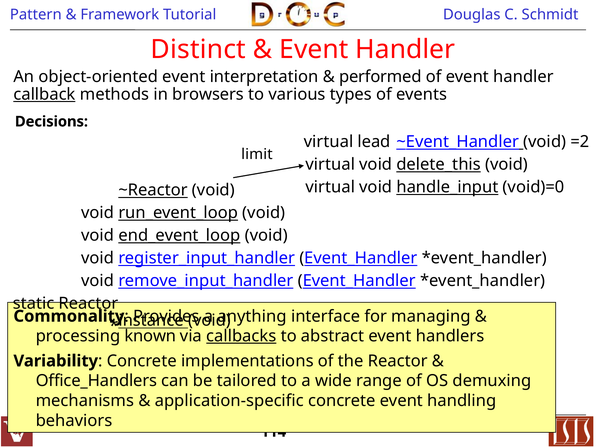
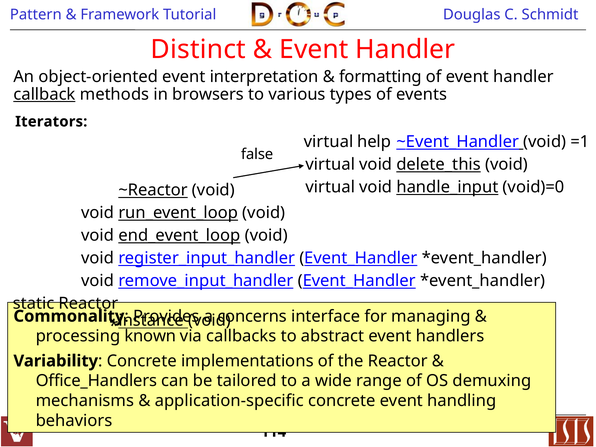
performed: performed -> formatting
Decisions: Decisions -> Iterators
lead: lead -> help
=2: =2 -> =1
limit: limit -> false
anything: anything -> concerns
callbacks underline: present -> none
